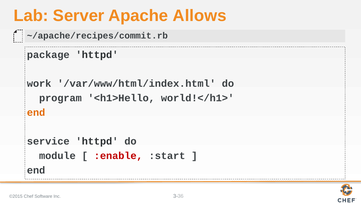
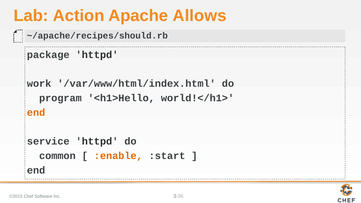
Server: Server -> Action
~/apache/recipes/commit.rb: ~/apache/recipes/commit.rb -> ~/apache/recipes/should.rb
module: module -> common
:enable colour: red -> orange
